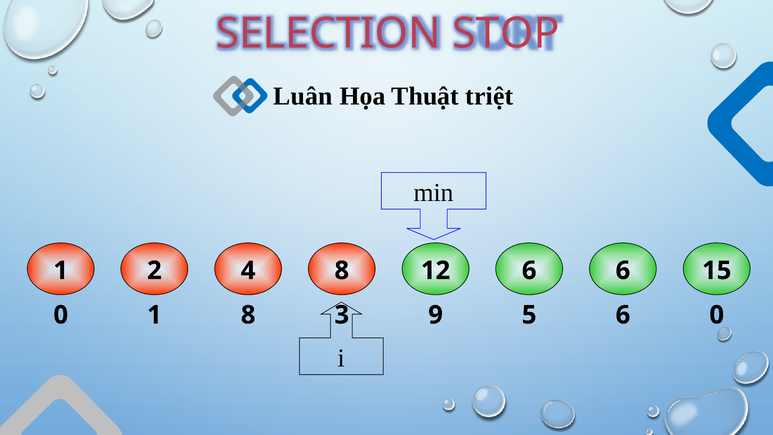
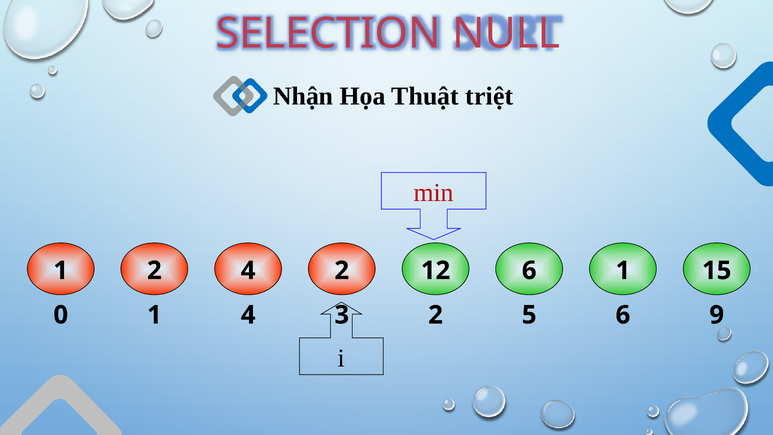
STOP: STOP -> NULL
Luân: Luân -> Nhận
min colour: black -> red
4 8: 8 -> 2
6 6: 6 -> 1
1 8: 8 -> 4
3 9: 9 -> 2
6 0: 0 -> 9
